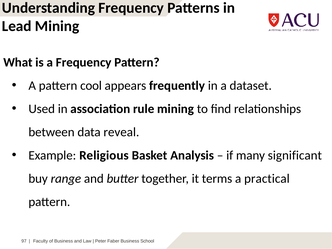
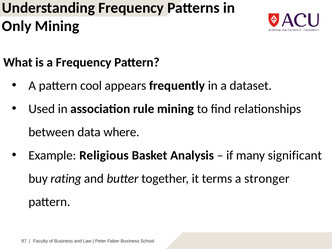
Lead: Lead -> Only
reveal: reveal -> where
range: range -> rating
practical: practical -> stronger
